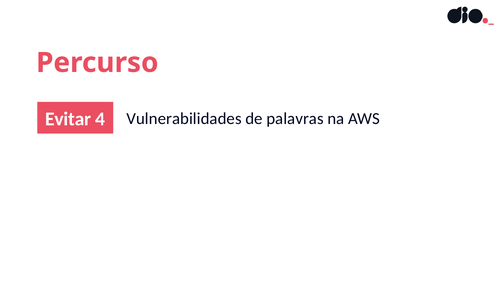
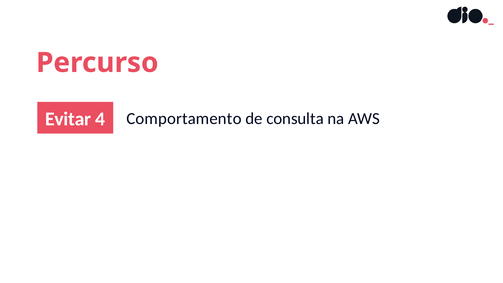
Vulnerabilidades: Vulnerabilidades -> Comportamento
palavras: palavras -> consulta
